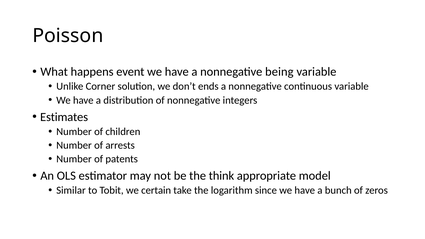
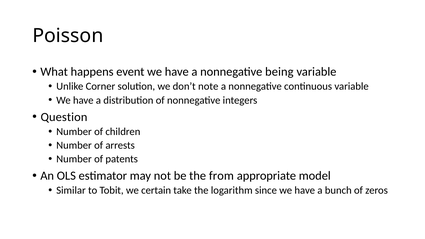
ends: ends -> note
Estimates: Estimates -> Question
think: think -> from
